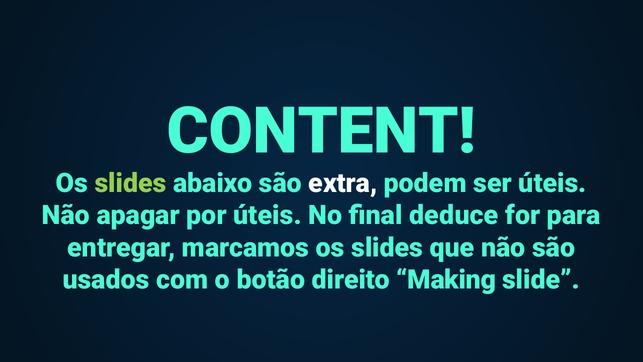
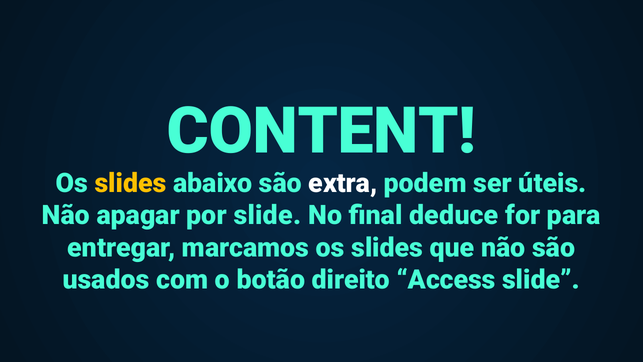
slides at (131, 183) colour: light green -> yellow
por úteis: úteis -> slide
Making: Making -> Access
